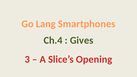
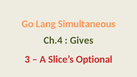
Smartphones: Smartphones -> Simultaneous
Opening: Opening -> Optional
